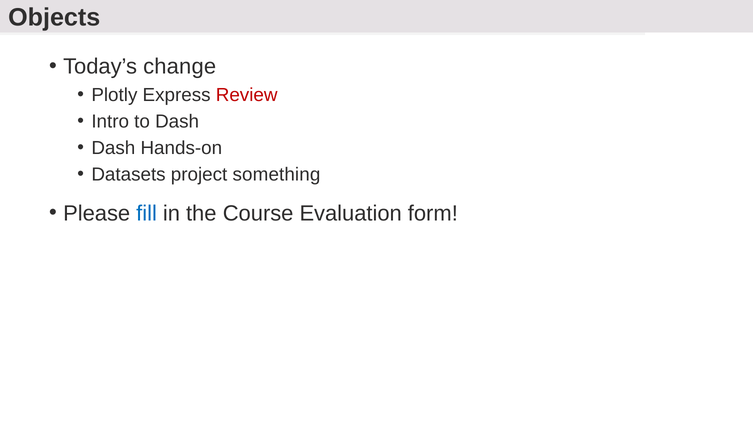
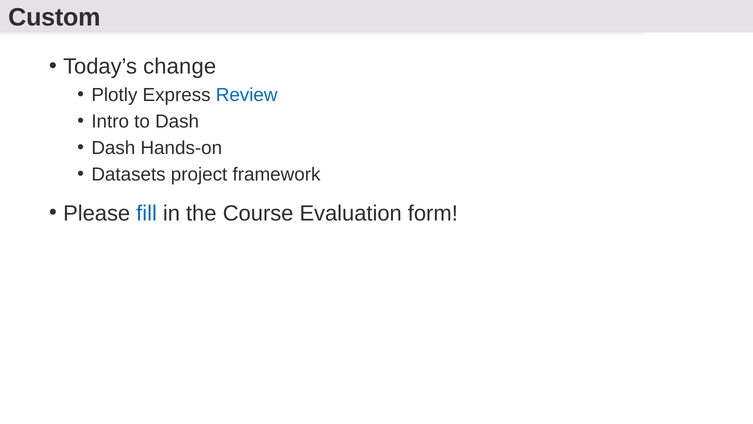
Objects: Objects -> Custom
Review colour: red -> blue
something: something -> framework
